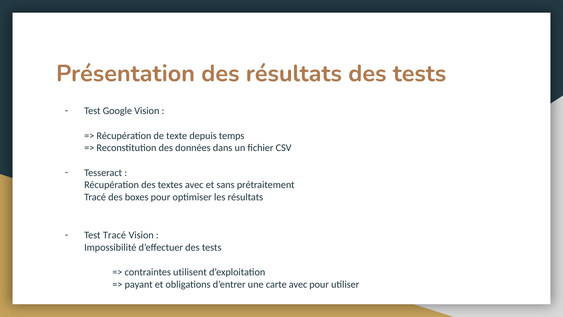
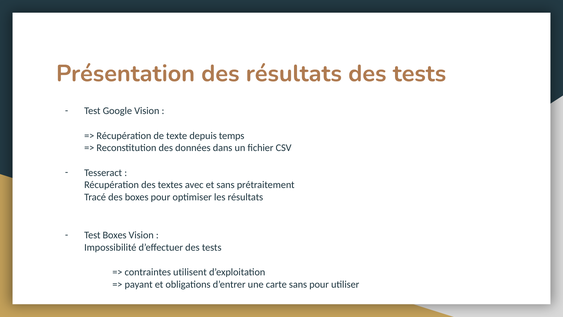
Test Tracé: Tracé -> Boxes
carte avec: avec -> sans
